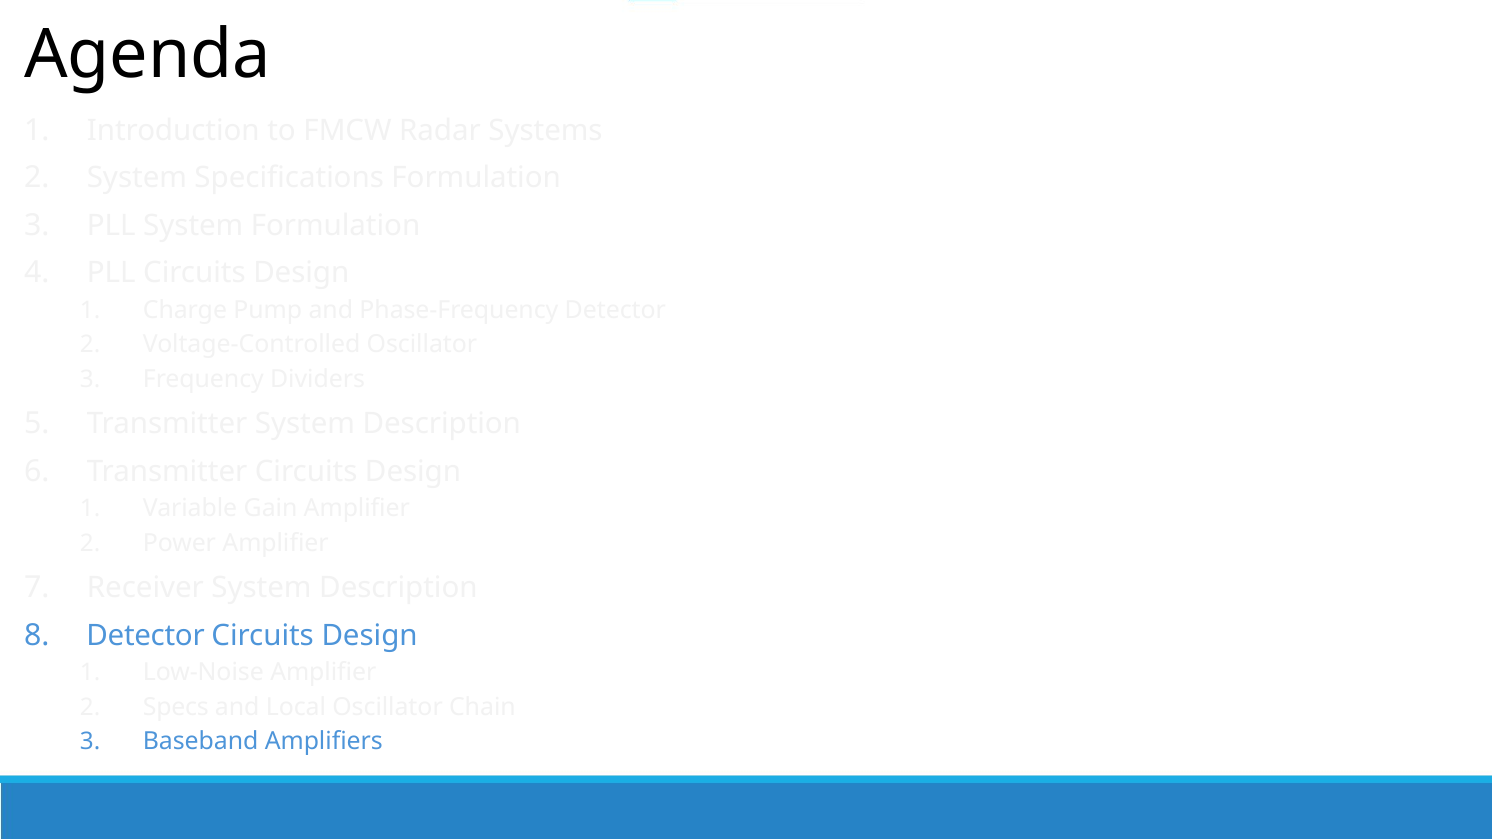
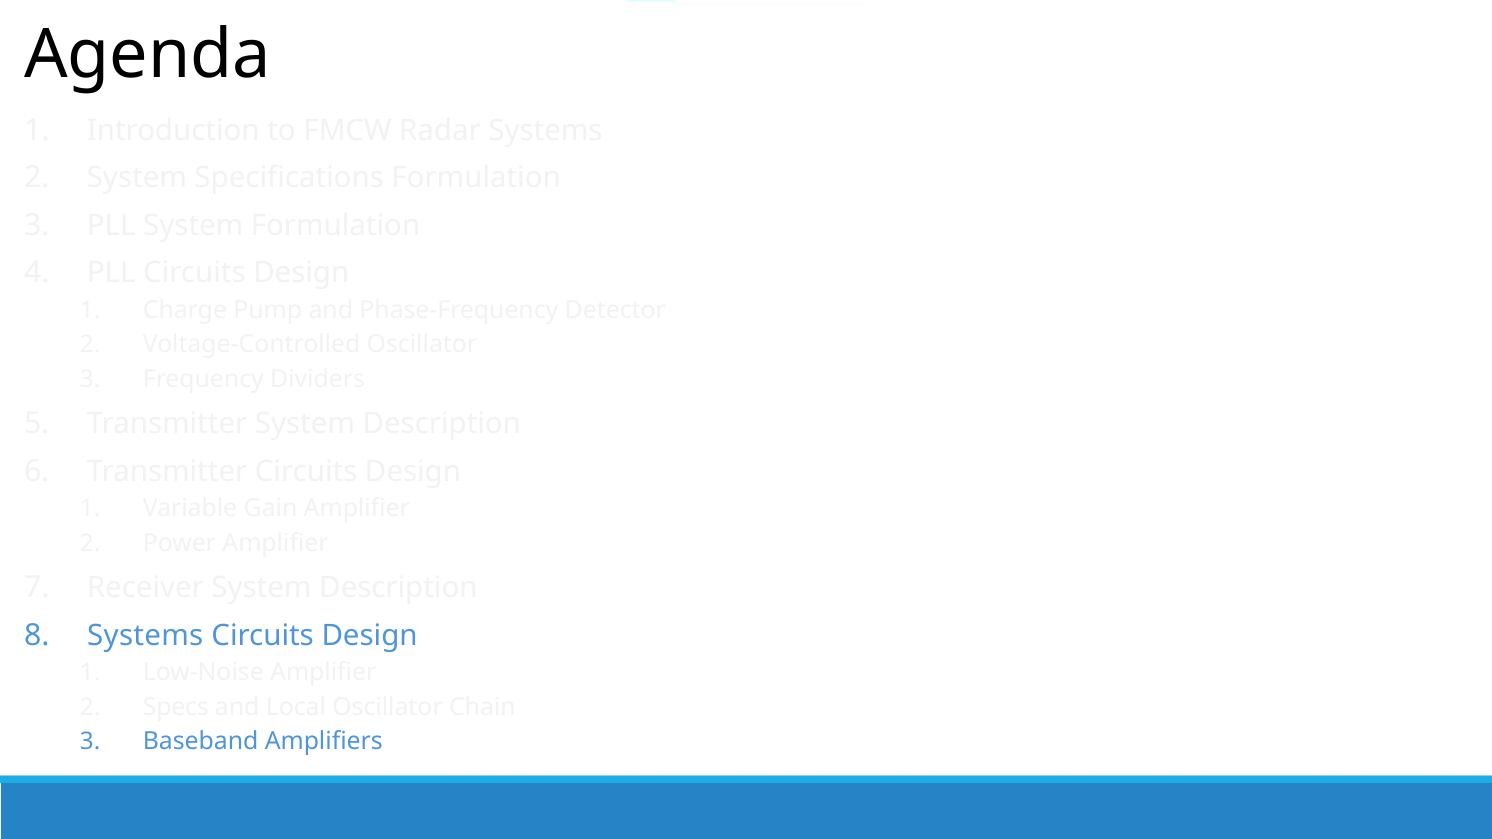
Detector at (146, 636): Detector -> Systems
